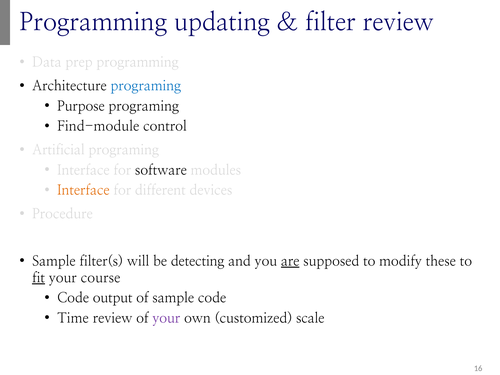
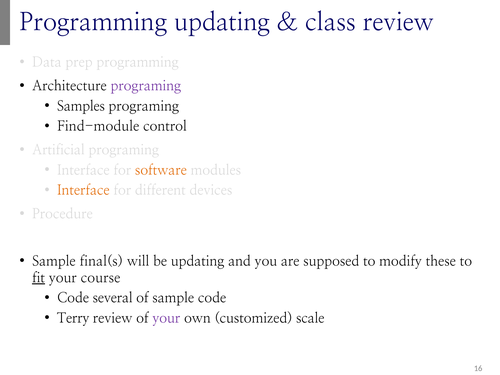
filter: filter -> class
programing at (146, 86) colour: blue -> purple
Purpose: Purpose -> Samples
software colour: black -> orange
filter(s: filter(s -> final(s
be detecting: detecting -> updating
are underline: present -> none
output: output -> several
Time: Time -> Terry
